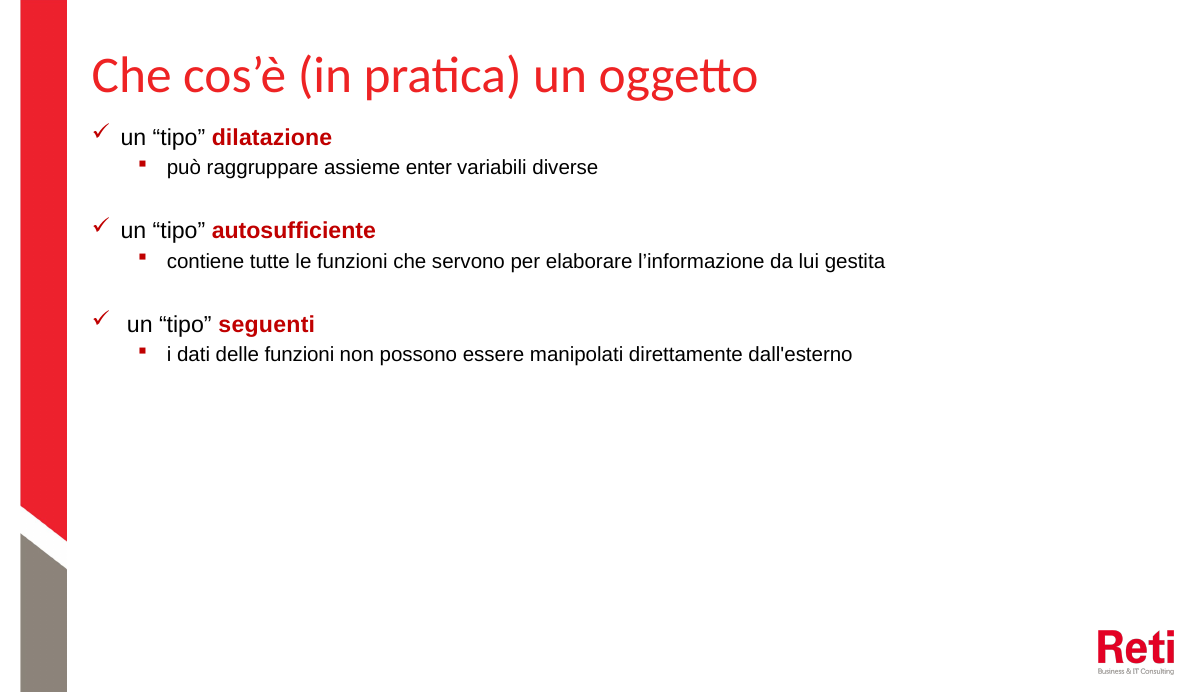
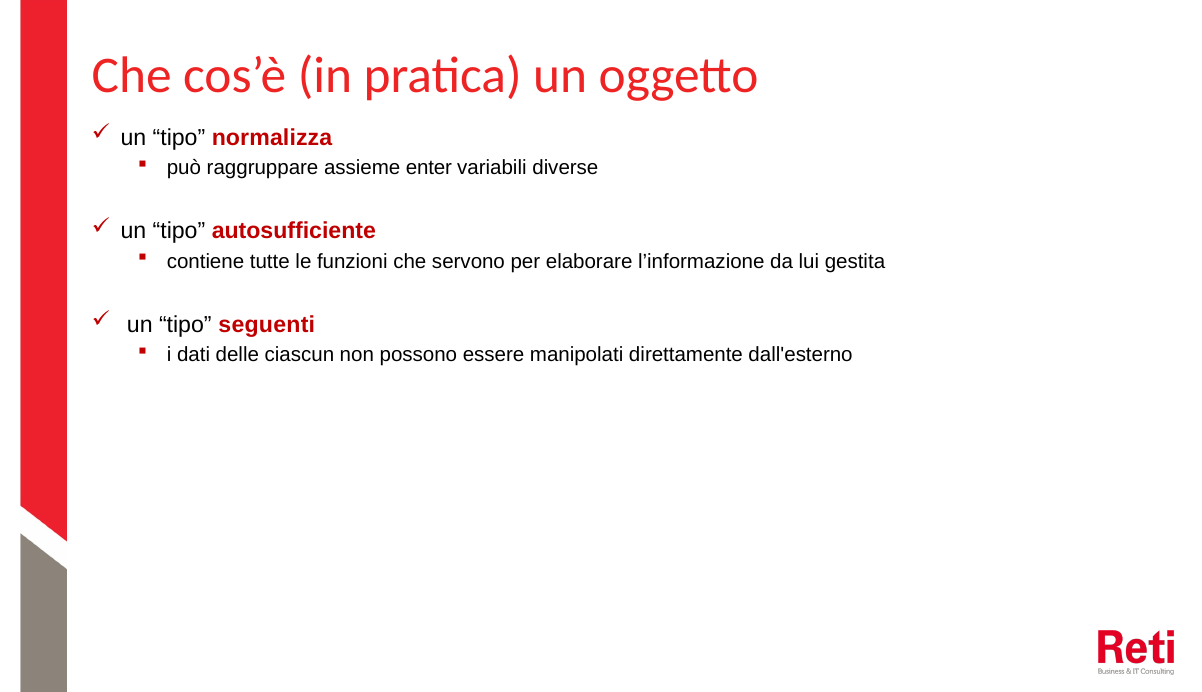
dilatazione: dilatazione -> normalizza
delle funzioni: funzioni -> ciascun
